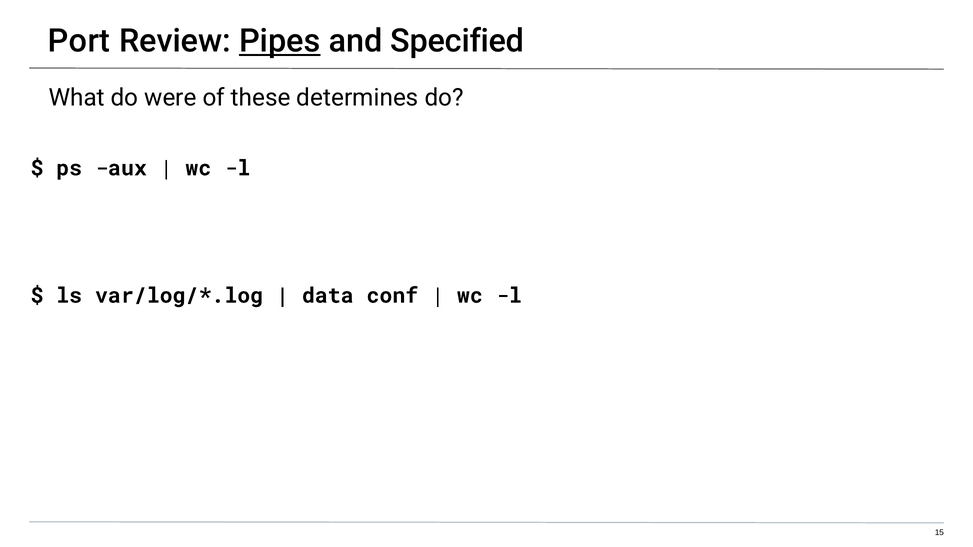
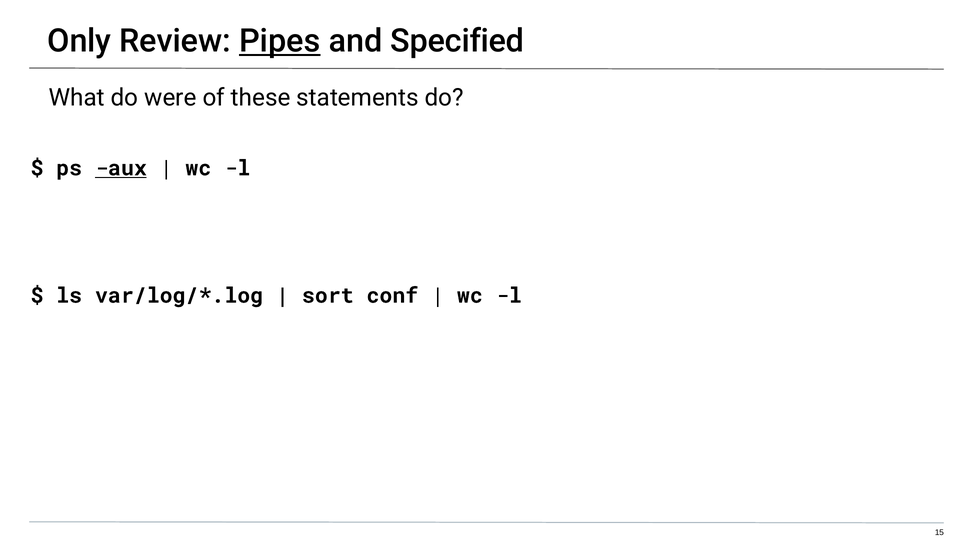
Port: Port -> Only
determines: determines -> statements
aux underline: none -> present
data: data -> sort
